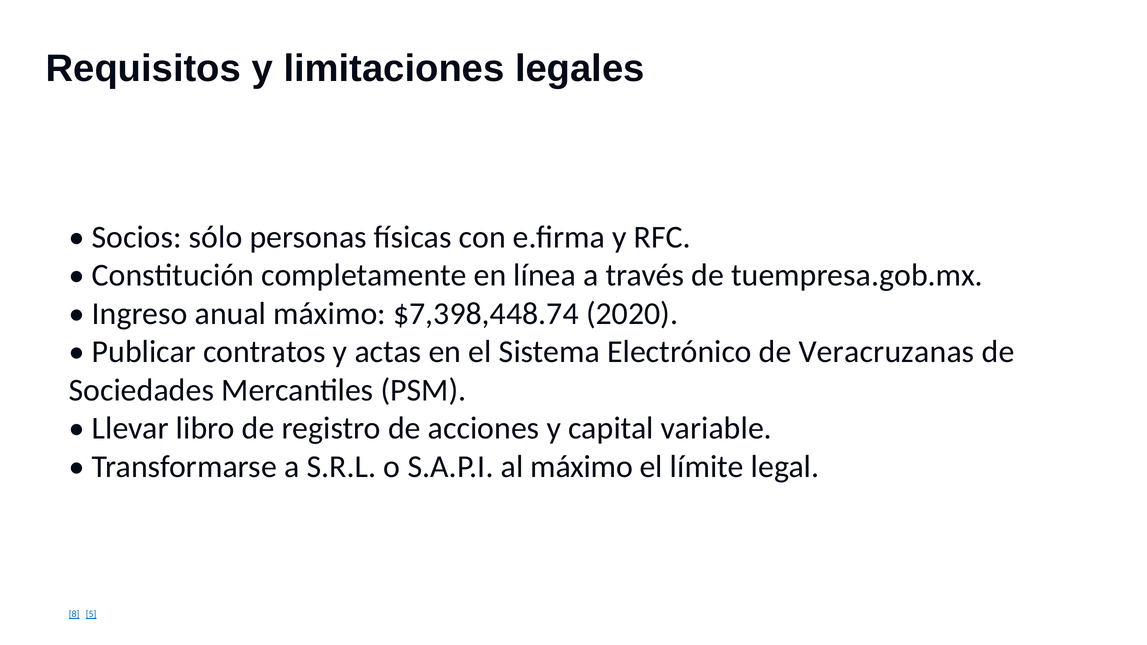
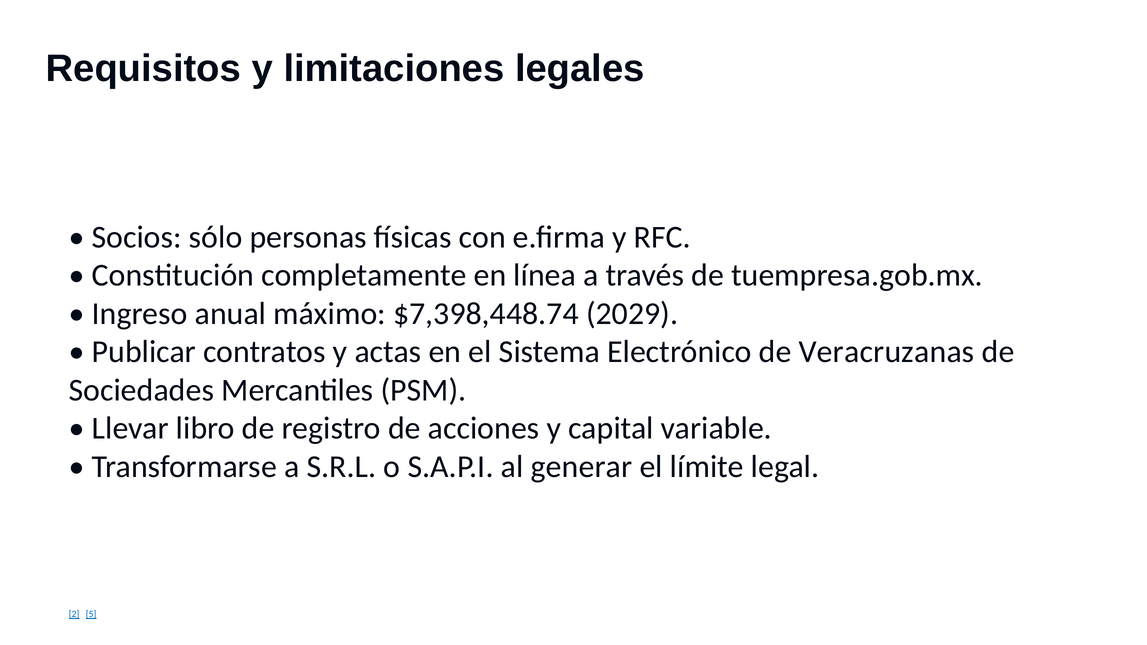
2020: 2020 -> 2029
al máximo: máximo -> generar
8: 8 -> 2
